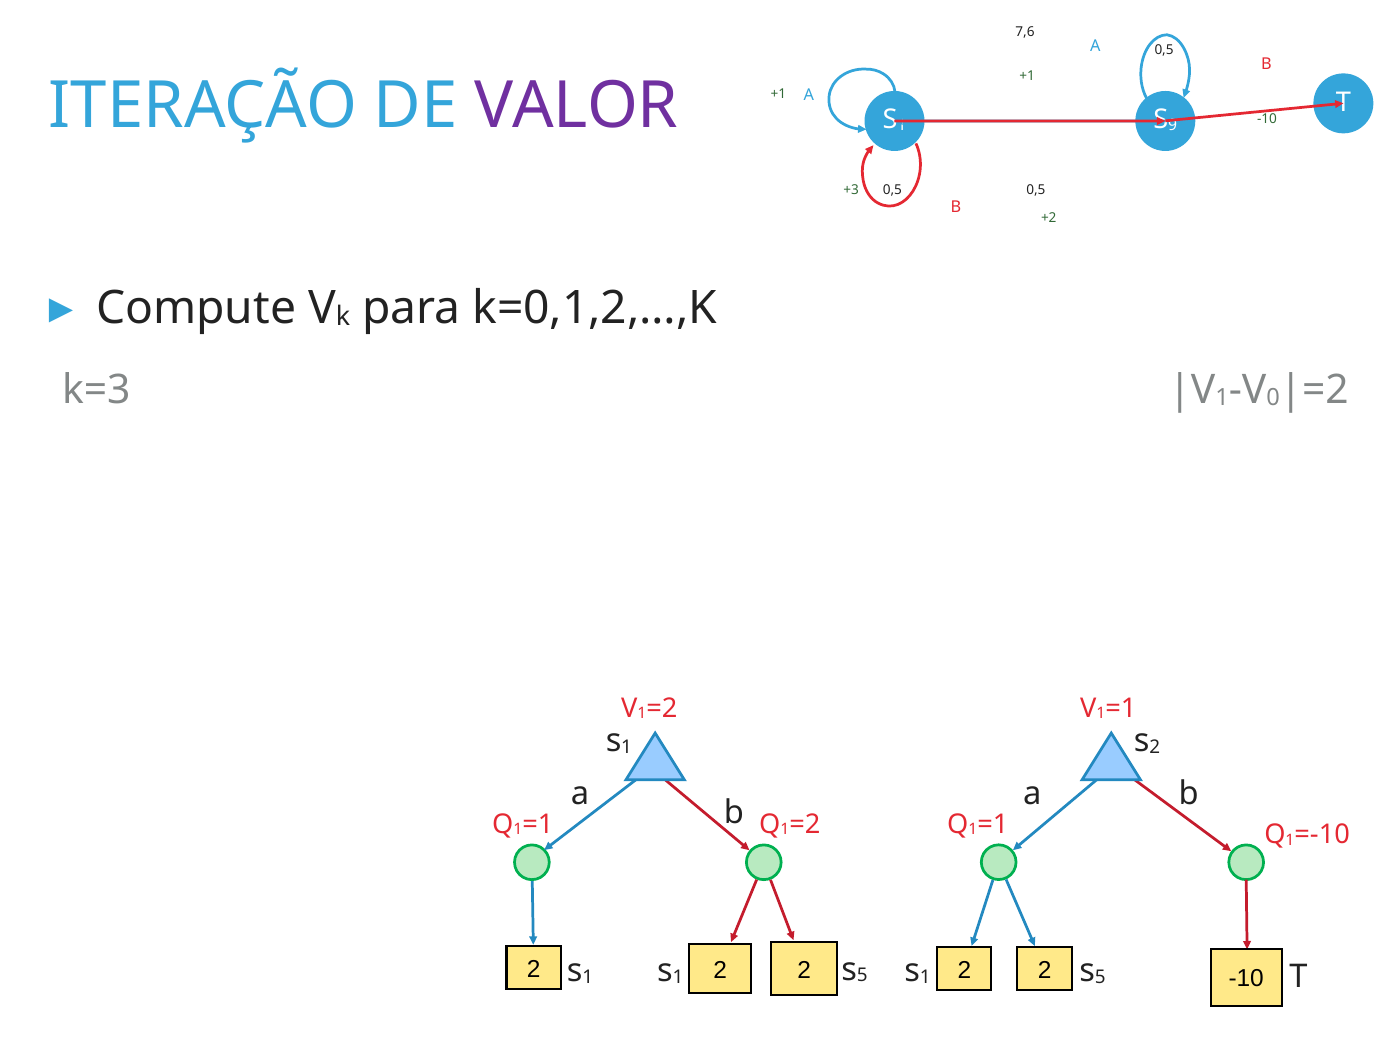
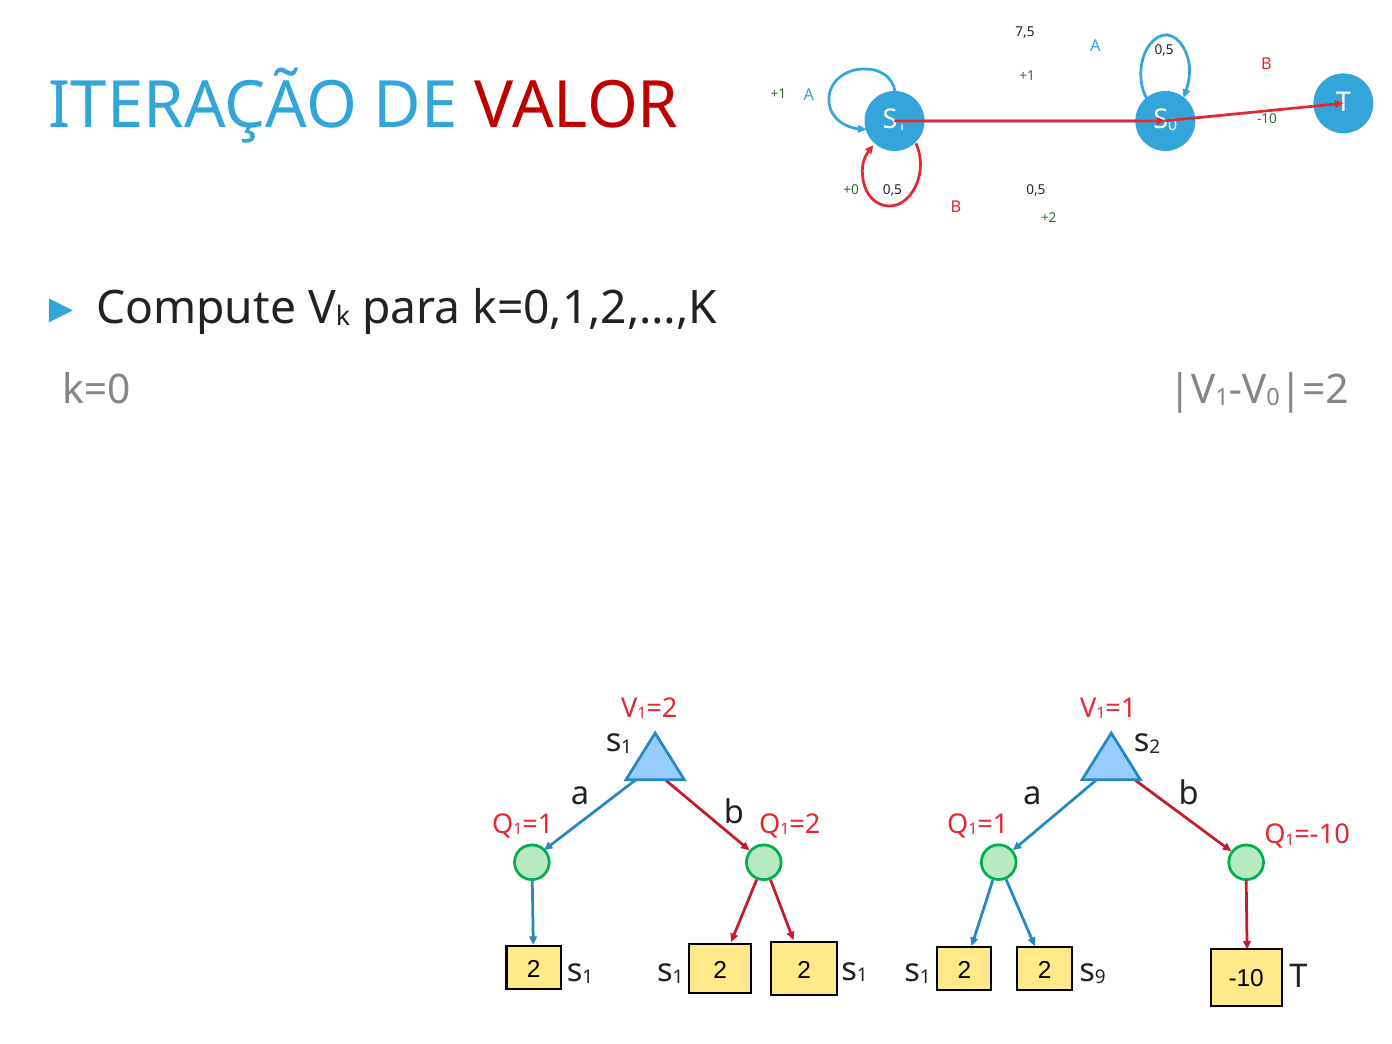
7,6: 7,6 -> 7,5
VALOR colour: purple -> red
9 at (1173, 125): 9 -> 0
+3: +3 -> +0
k=3: k=3 -> k=0
5 at (862, 976): 5 -> 1
5 at (1100, 977): 5 -> 9
